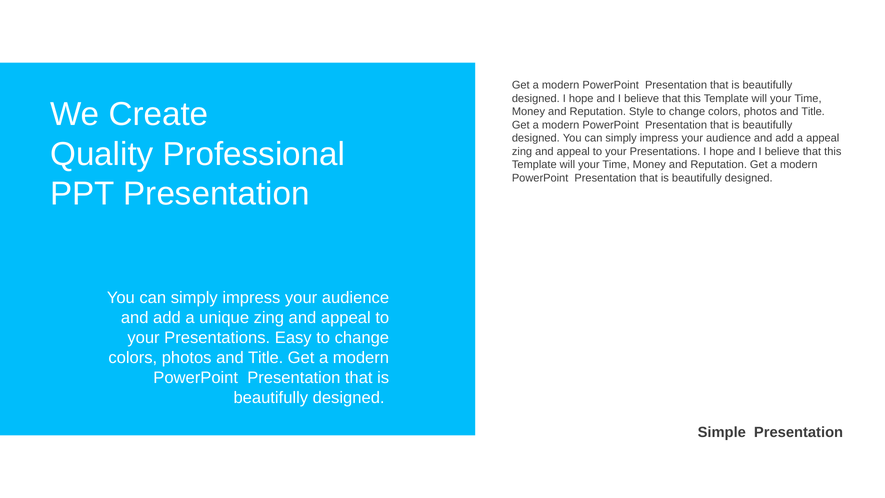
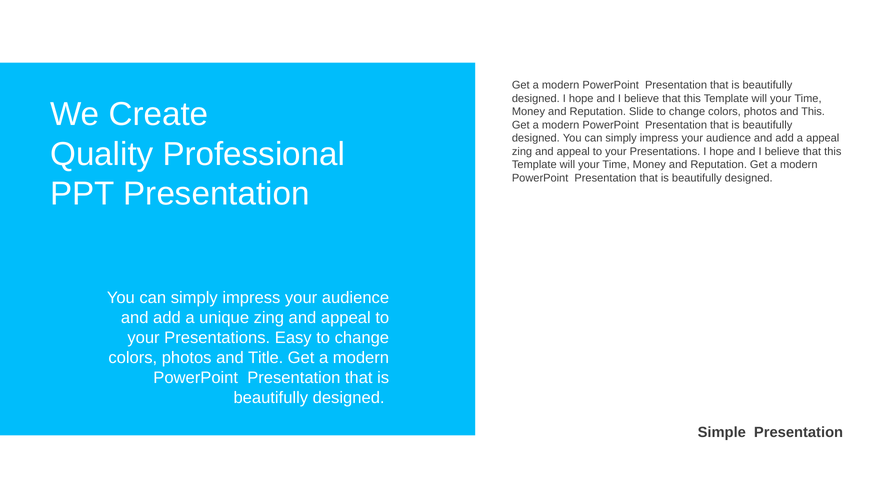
Style: Style -> Slide
Title at (813, 112): Title -> This
